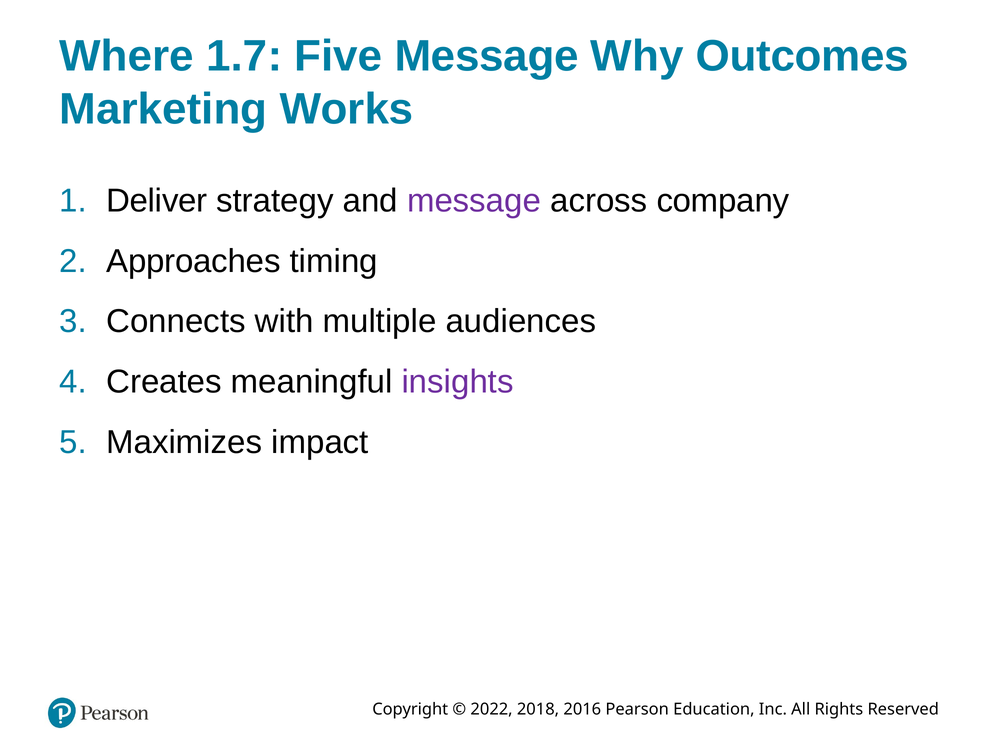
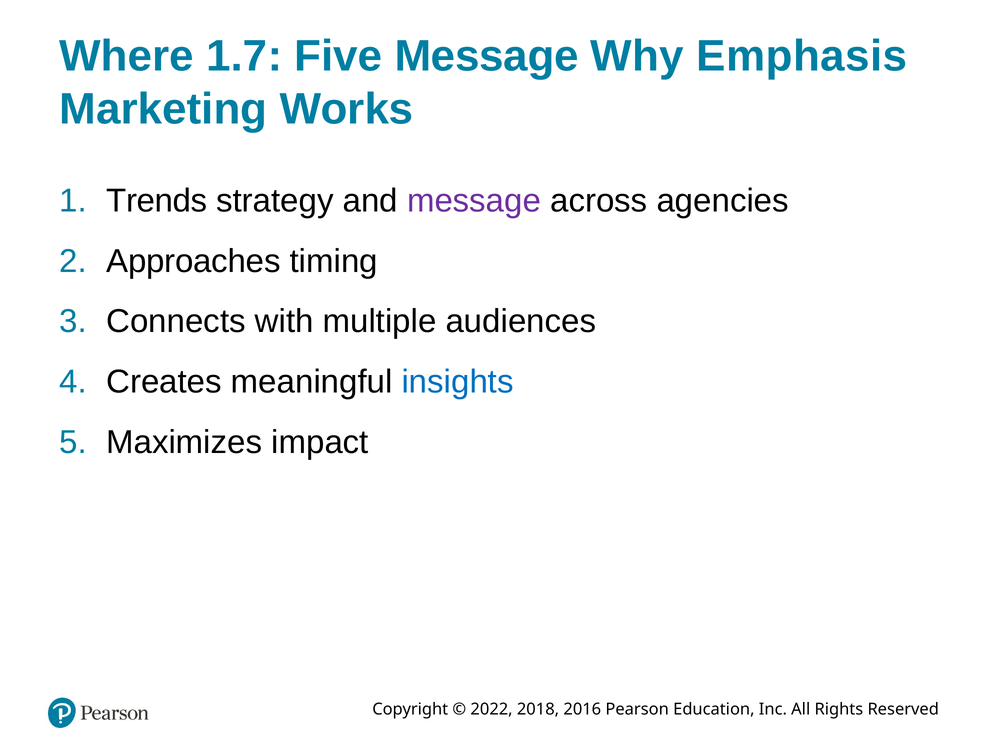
Outcomes: Outcomes -> Emphasis
Deliver: Deliver -> Trends
company: company -> agencies
insights colour: purple -> blue
